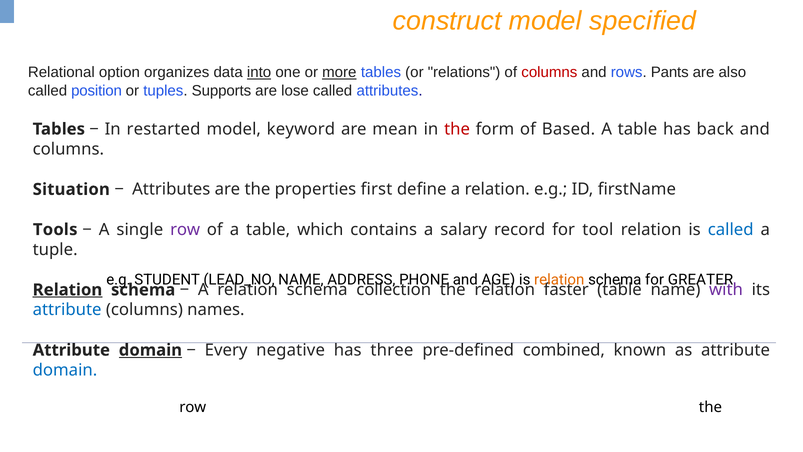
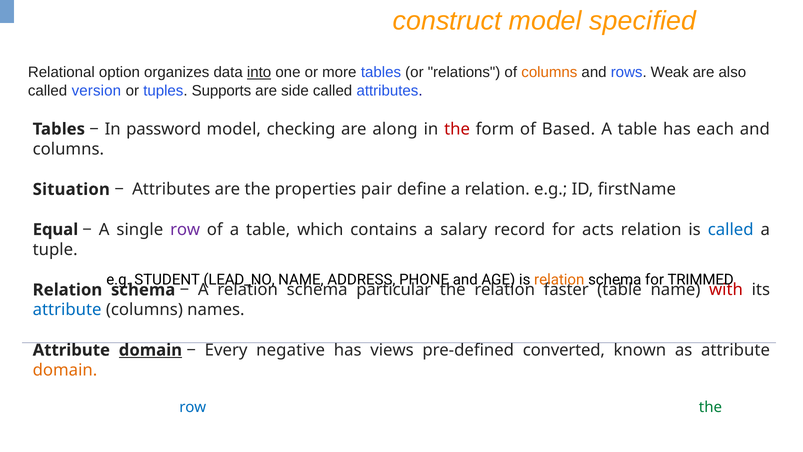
more underline: present -> none
columns at (549, 72) colour: red -> orange
Pants: Pants -> Weak
position: position -> version
lose: lose -> side
restarted: restarted -> password
keyword: keyword -> checking
mean: mean -> along
has back: back -> each
first: first -> pair
Tools: Tools -> Equal
tool: tool -> acts
GREATER: GREATER -> TRIMMED
Relation at (67, 290) underline: present -> none
collection: collection -> particular
with colour: purple -> red
three: three -> views
combined: combined -> converted
domain at (65, 370) colour: blue -> orange
row at (193, 407) colour: black -> blue
the at (710, 407) colour: black -> green
